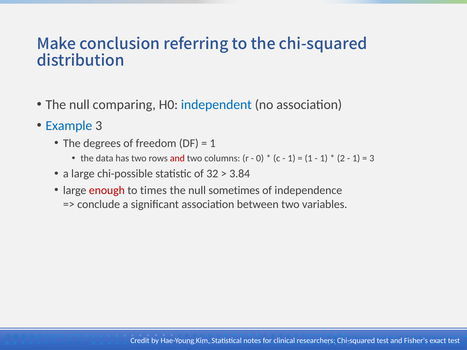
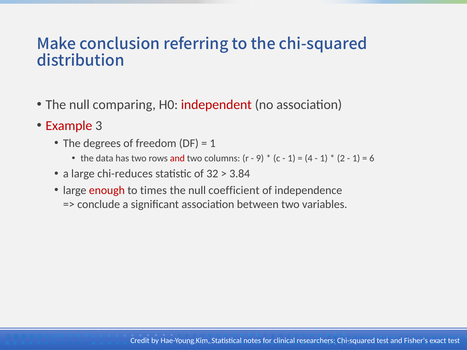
independent colour: blue -> red
Example colour: blue -> red
0: 0 -> 9
1 at (309, 159): 1 -> 4
3 at (372, 159): 3 -> 6
chi-possible: chi-possible -> chi-reduces
sometimes: sometimes -> coefficient
